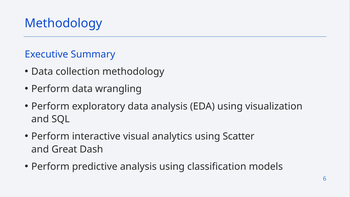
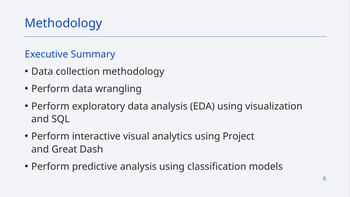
Scatter: Scatter -> Project
